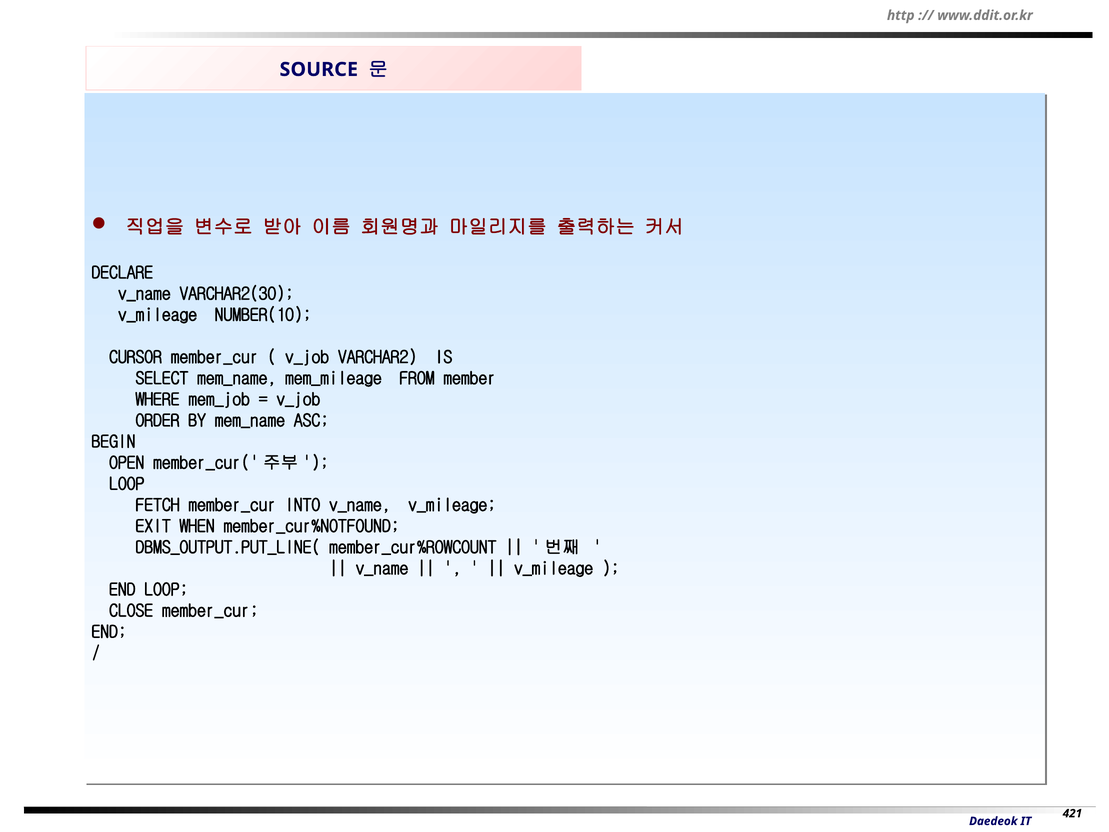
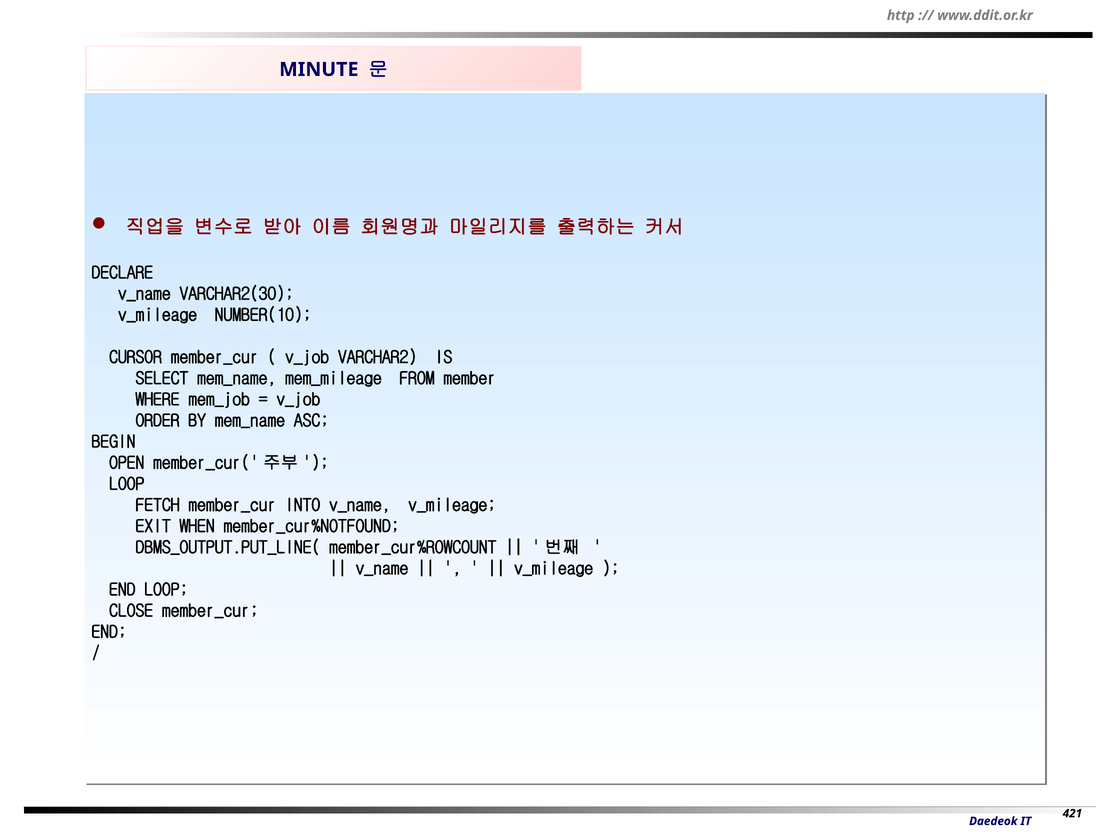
SOURCE: SOURCE -> MINUTE
